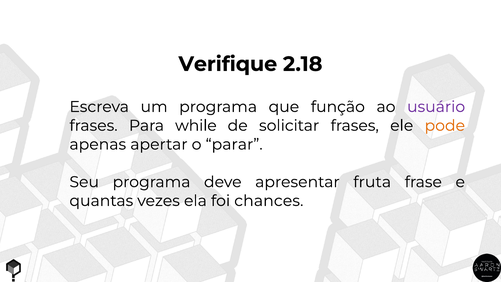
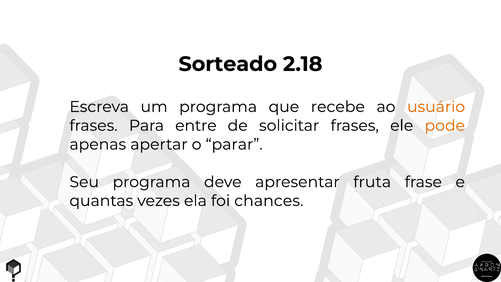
Verifique: Verifique -> Sorteado
função: função -> recebe
usuário colour: purple -> orange
while: while -> entre
